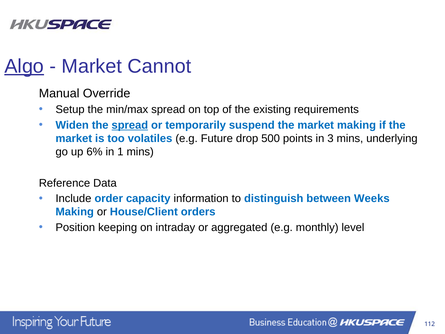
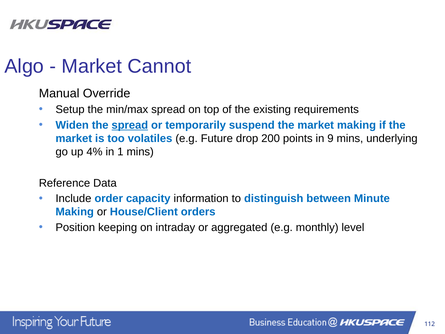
Algo underline: present -> none
500: 500 -> 200
3: 3 -> 9
6%: 6% -> 4%
Weeks: Weeks -> Minute
